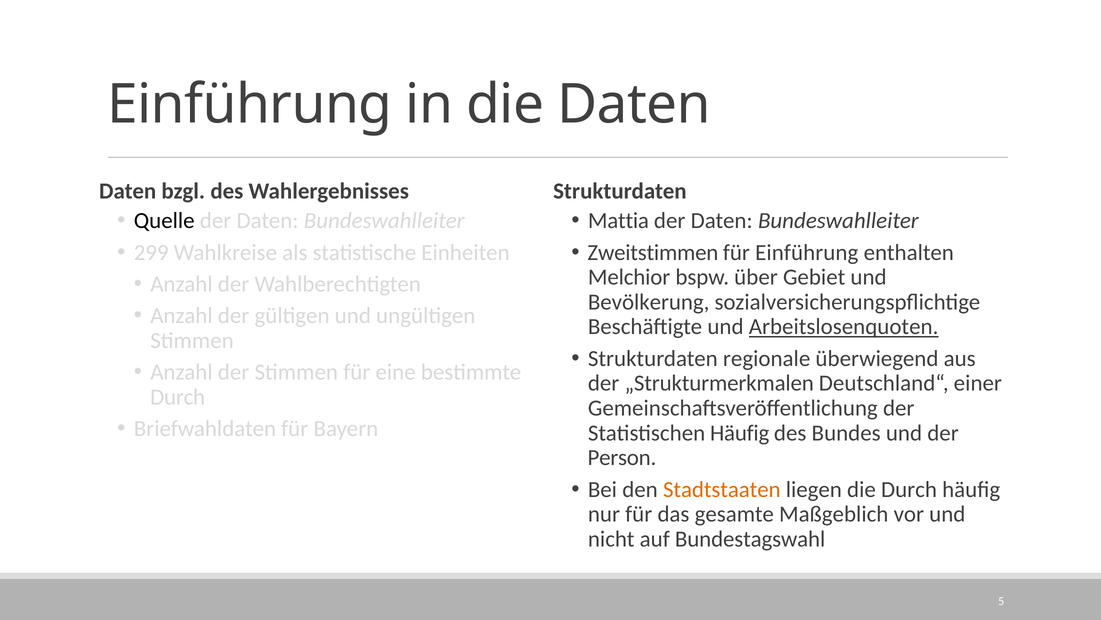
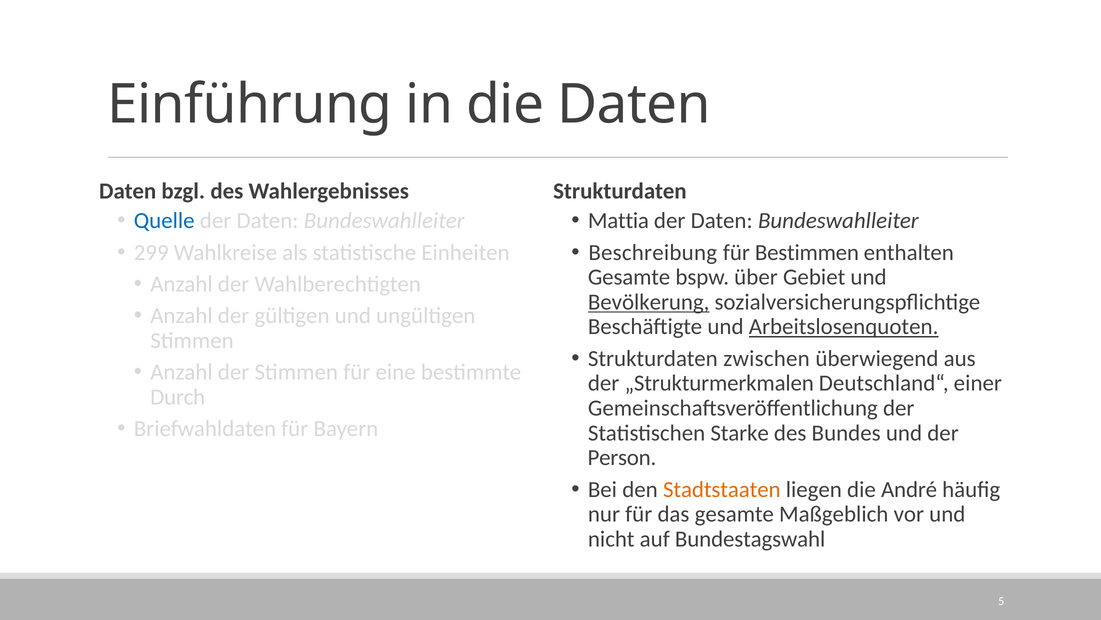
Quelle colour: black -> blue
Zweitstimmen: Zweitstimmen -> Beschreibung
für Einführung: Einführung -> Bestimmen
Melchior at (629, 277): Melchior -> Gesamte
Bevölkerung underline: none -> present
regionale: regionale -> zwischen
Statistischen Häufig: Häufig -> Starke
die Durch: Durch -> André
